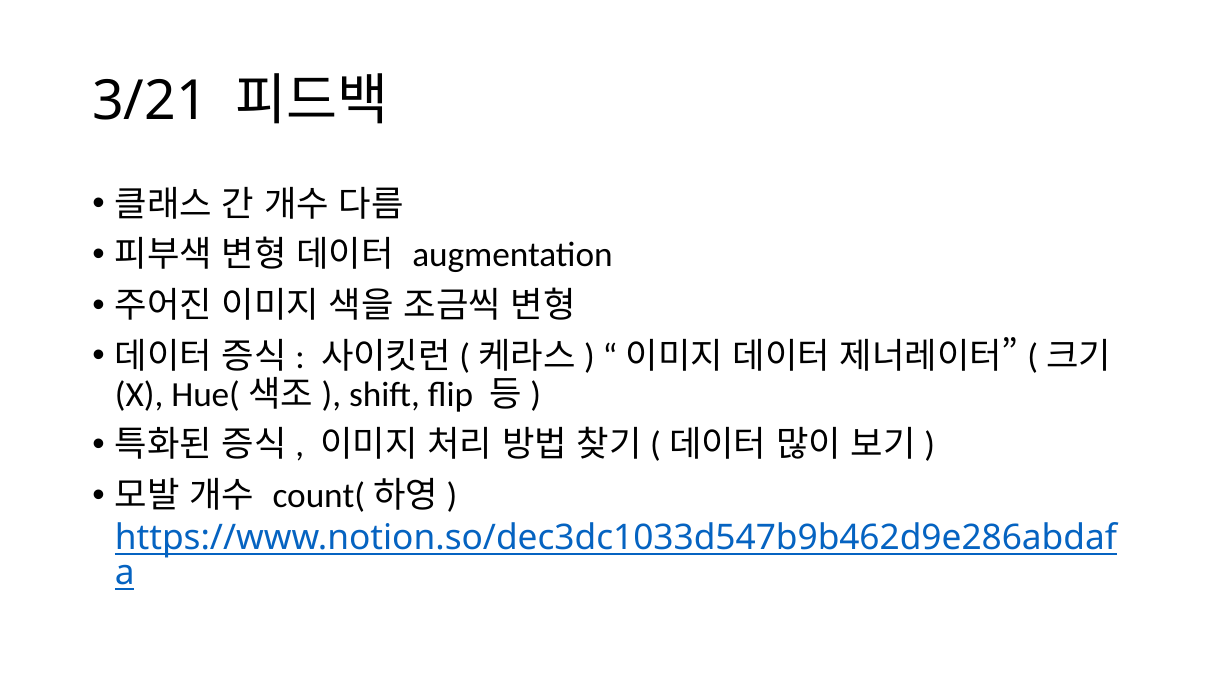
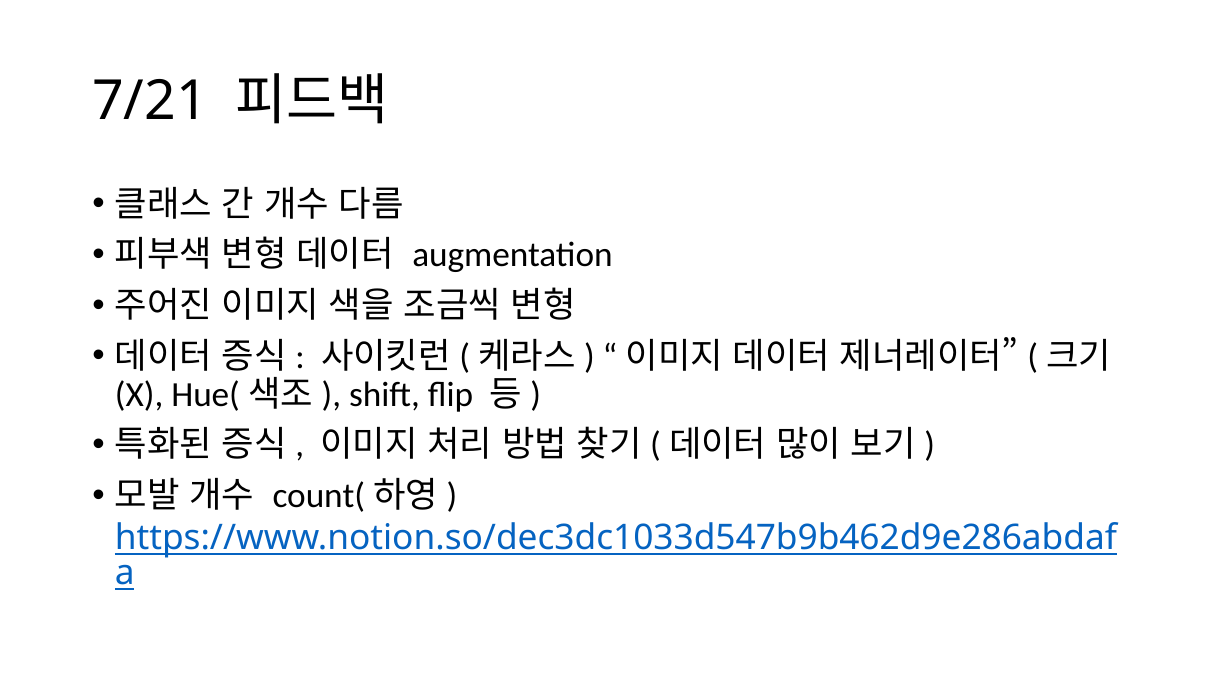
3/21: 3/21 -> 7/21
